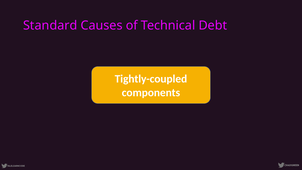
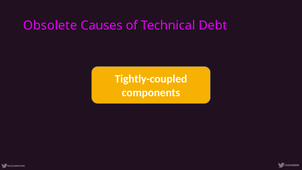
Standard: Standard -> Obsolete
